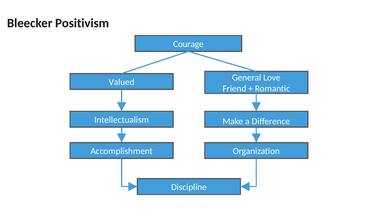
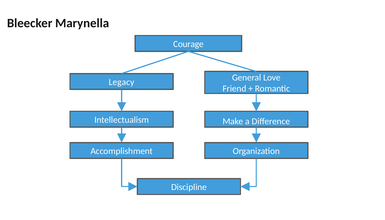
Positivism: Positivism -> Marynella
Valued: Valued -> Legacy
